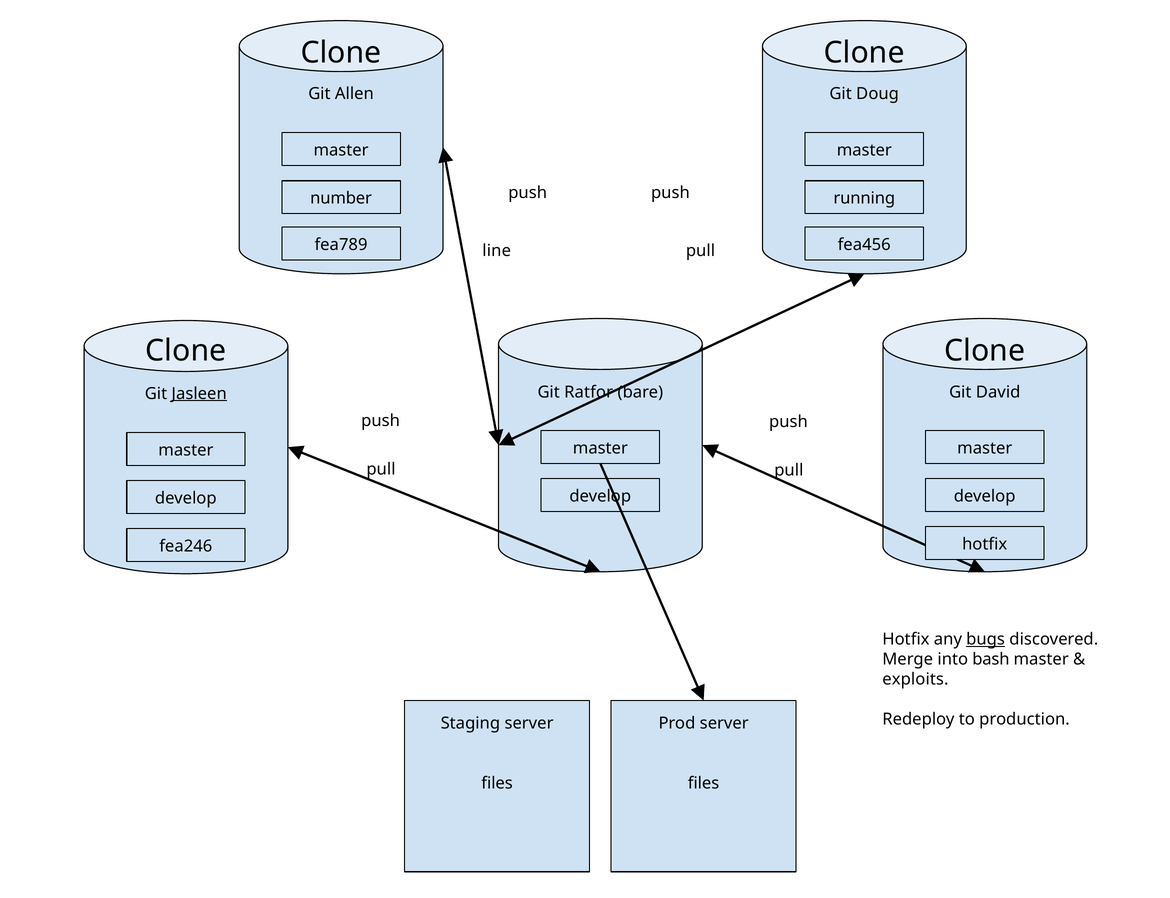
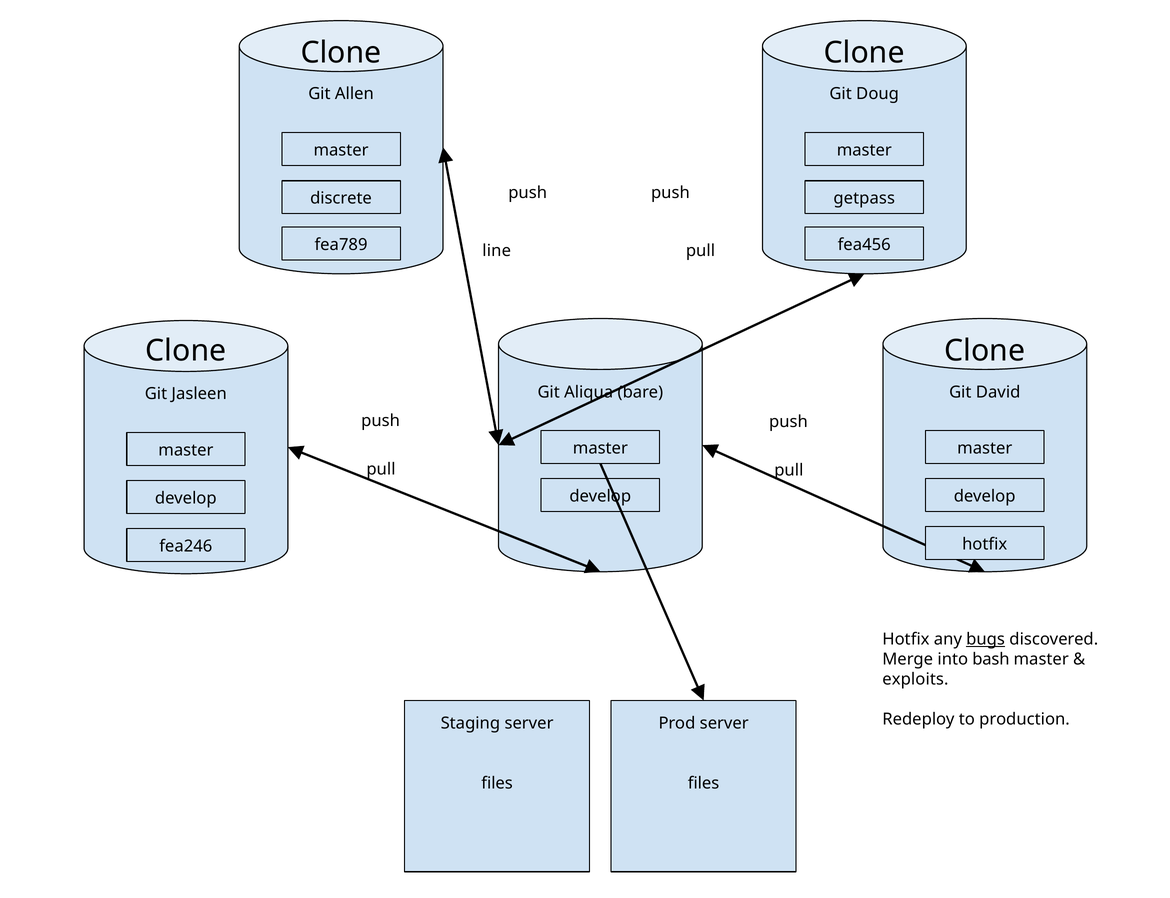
number: number -> discrete
running: running -> getpass
Ratfor: Ratfor -> Aliqua
Jasleen underline: present -> none
